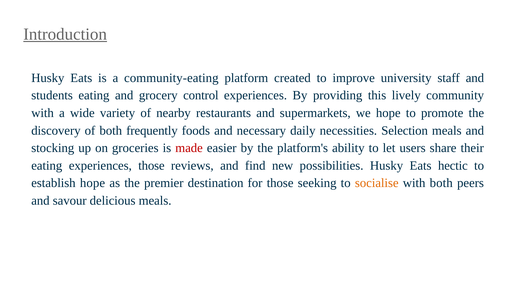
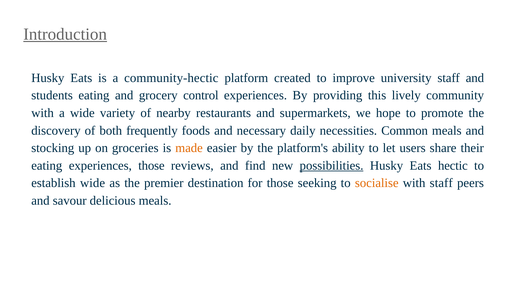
community-eating: community-eating -> community-hectic
Selection: Selection -> Common
made colour: red -> orange
possibilities underline: none -> present
establish hope: hope -> wide
with both: both -> staff
